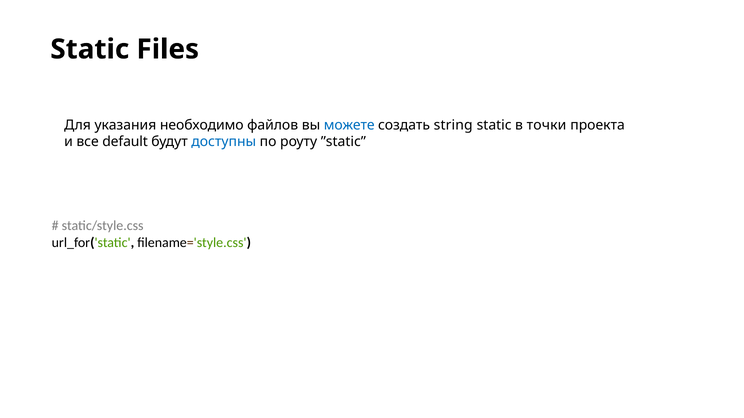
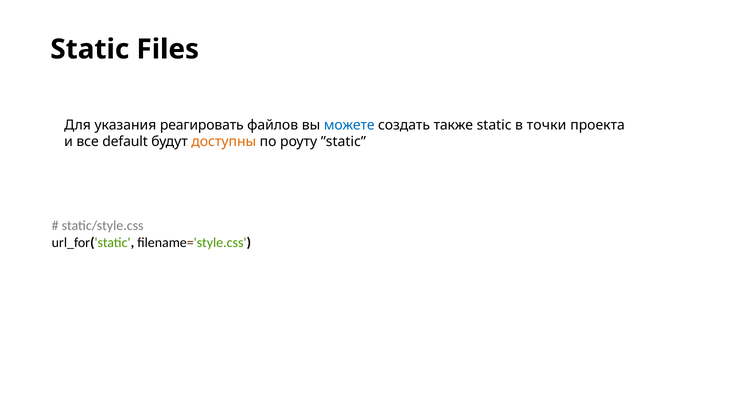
необходимо: необходимо -> реагировать
string: string -> также
доступны colour: blue -> orange
